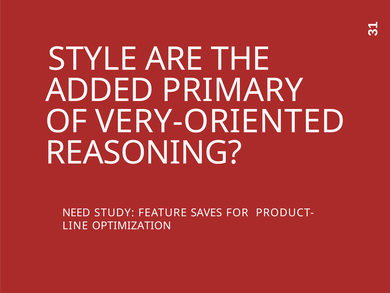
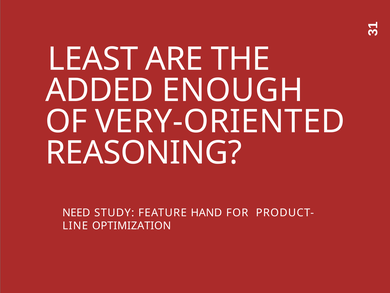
STYLE: STYLE -> LEAST
PRIMARY: PRIMARY -> ENOUGH
SAVES: SAVES -> HAND
